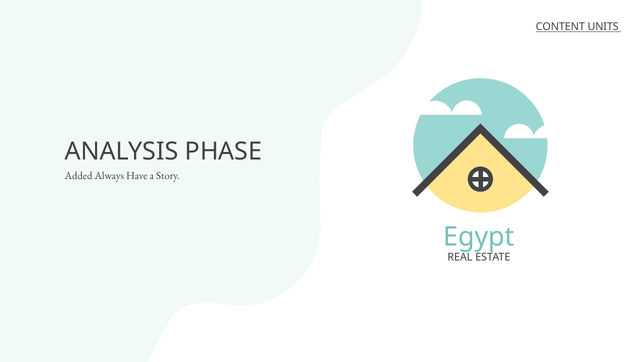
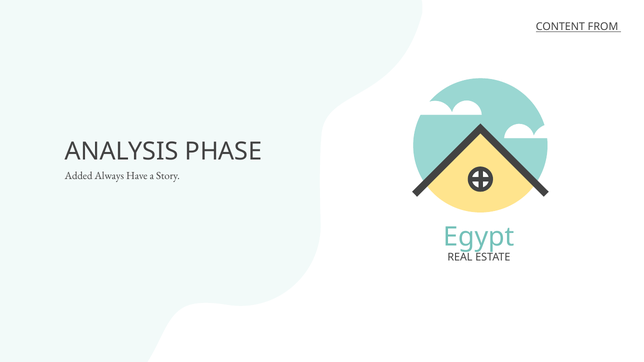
UNITS: UNITS -> FROM
